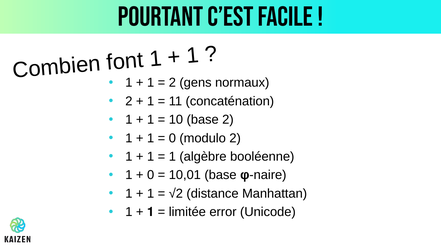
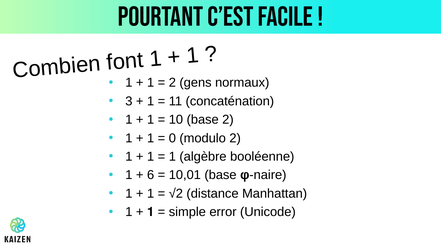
2 at (129, 101): 2 -> 3
0 at (151, 175): 0 -> 6
limitée: limitée -> simple
